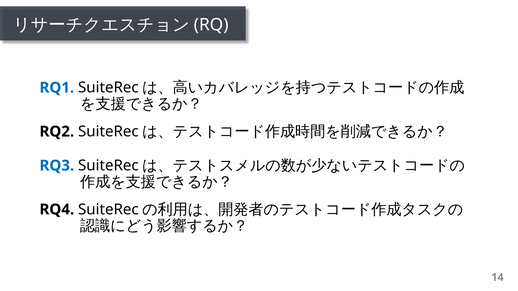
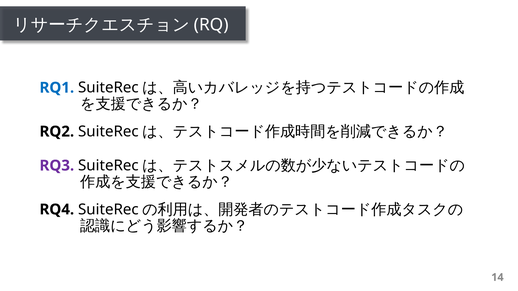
RQ3 colour: blue -> purple
